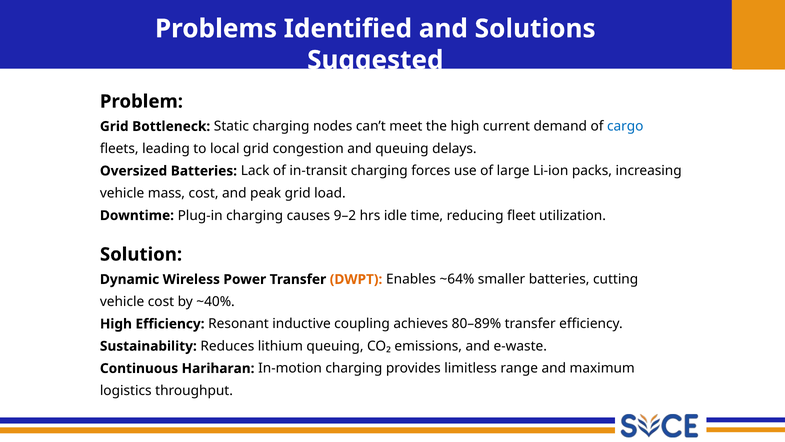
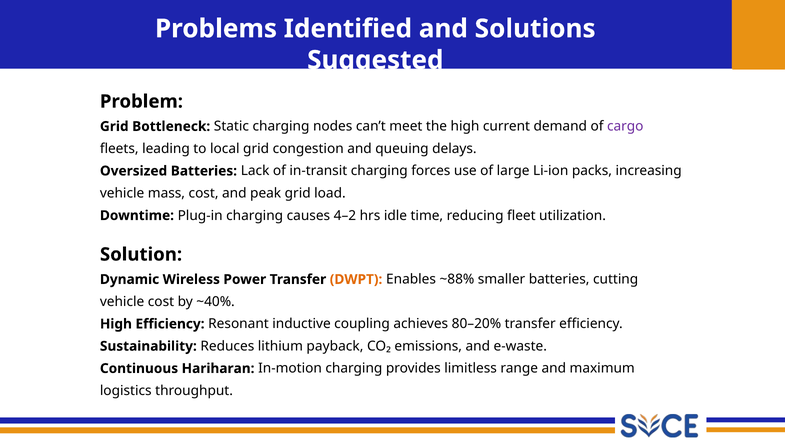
cargo colour: blue -> purple
9–2: 9–2 -> 4–2
~64%: ~64% -> ~88%
80–89%: 80–89% -> 80–20%
lithium queuing: queuing -> payback
